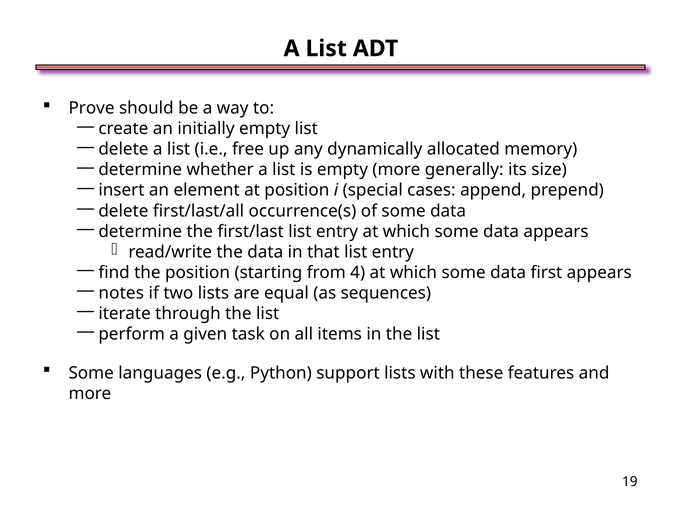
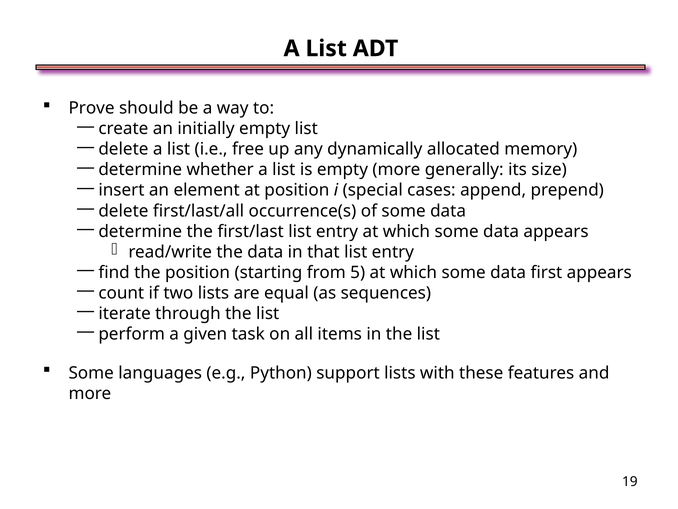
4: 4 -> 5
notes: notes -> count
